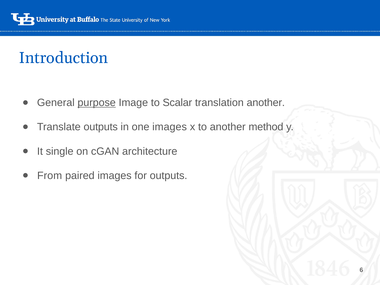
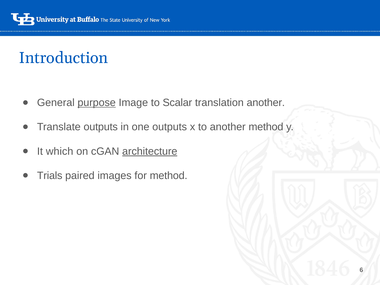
one images: images -> outputs
single: single -> which
architecture underline: none -> present
From: From -> Trials
for outputs: outputs -> method
